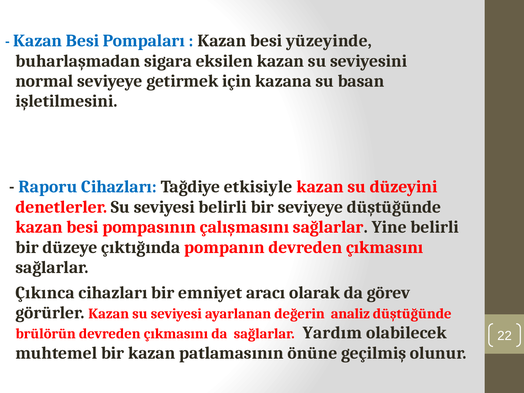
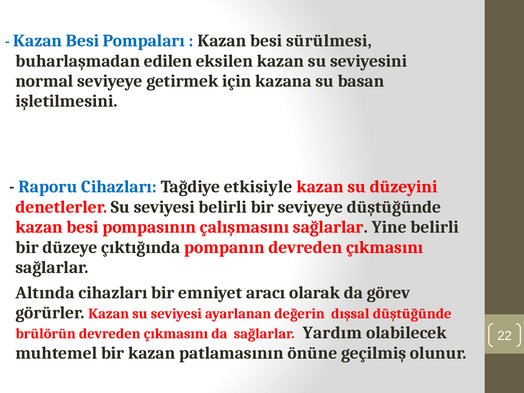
yüzeyinde: yüzeyinde -> sürülmesi
sigara: sigara -> edilen
Çıkınca: Çıkınca -> Altında
analiz: analiz -> dışsal
